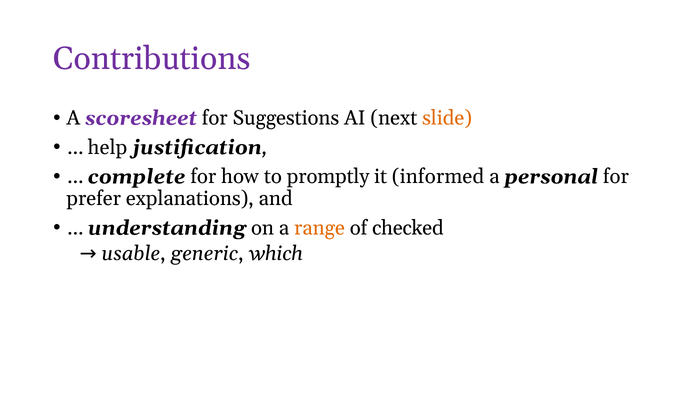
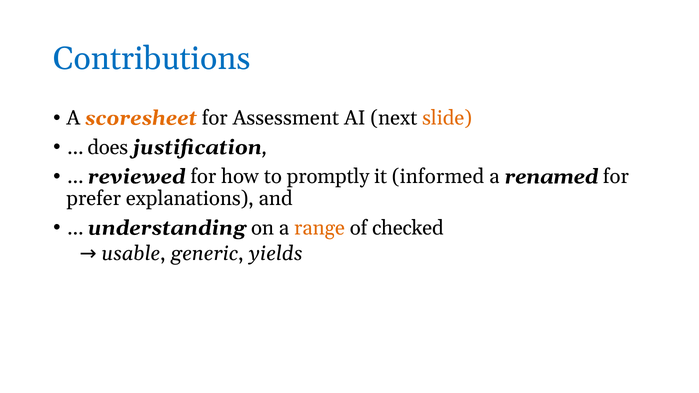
Contributions colour: purple -> blue
scoresheet colour: purple -> orange
Suggestions: Suggestions -> Assessment
help: help -> does
complete: complete -> reviewed
personal: personal -> renamed
which: which -> yields
